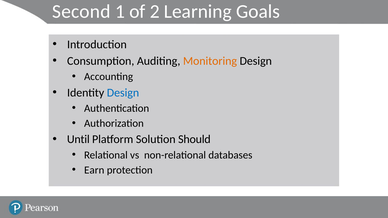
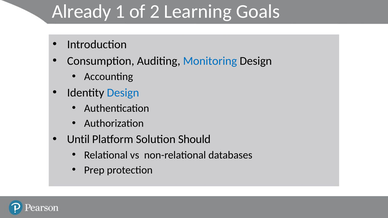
Second: Second -> Already
Monitoring colour: orange -> blue
Earn: Earn -> Prep
